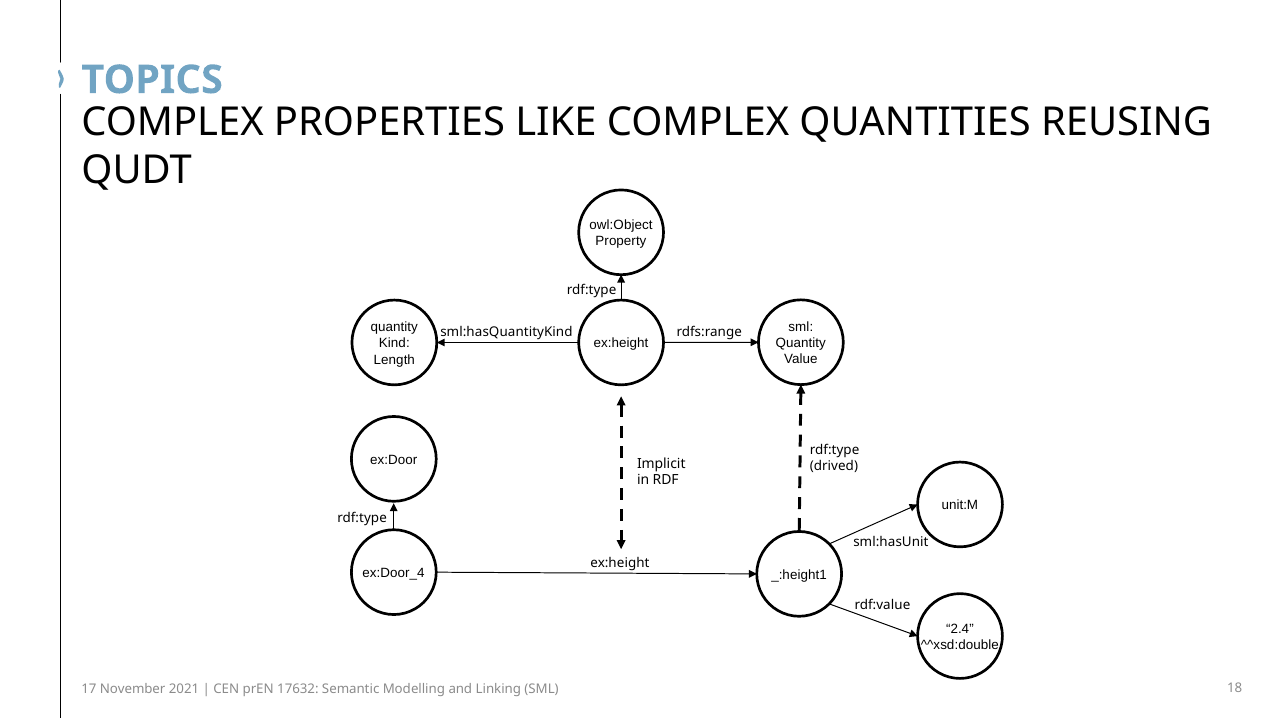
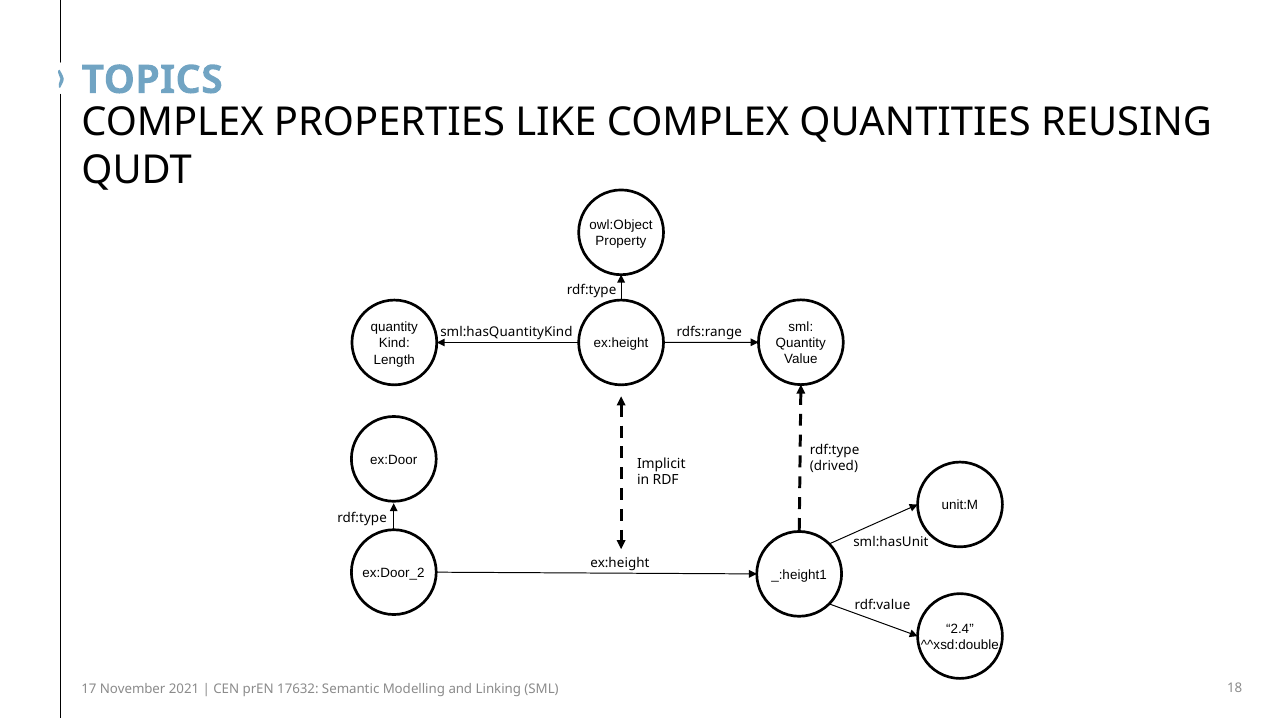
ex:Door_4: ex:Door_4 -> ex:Door_2
